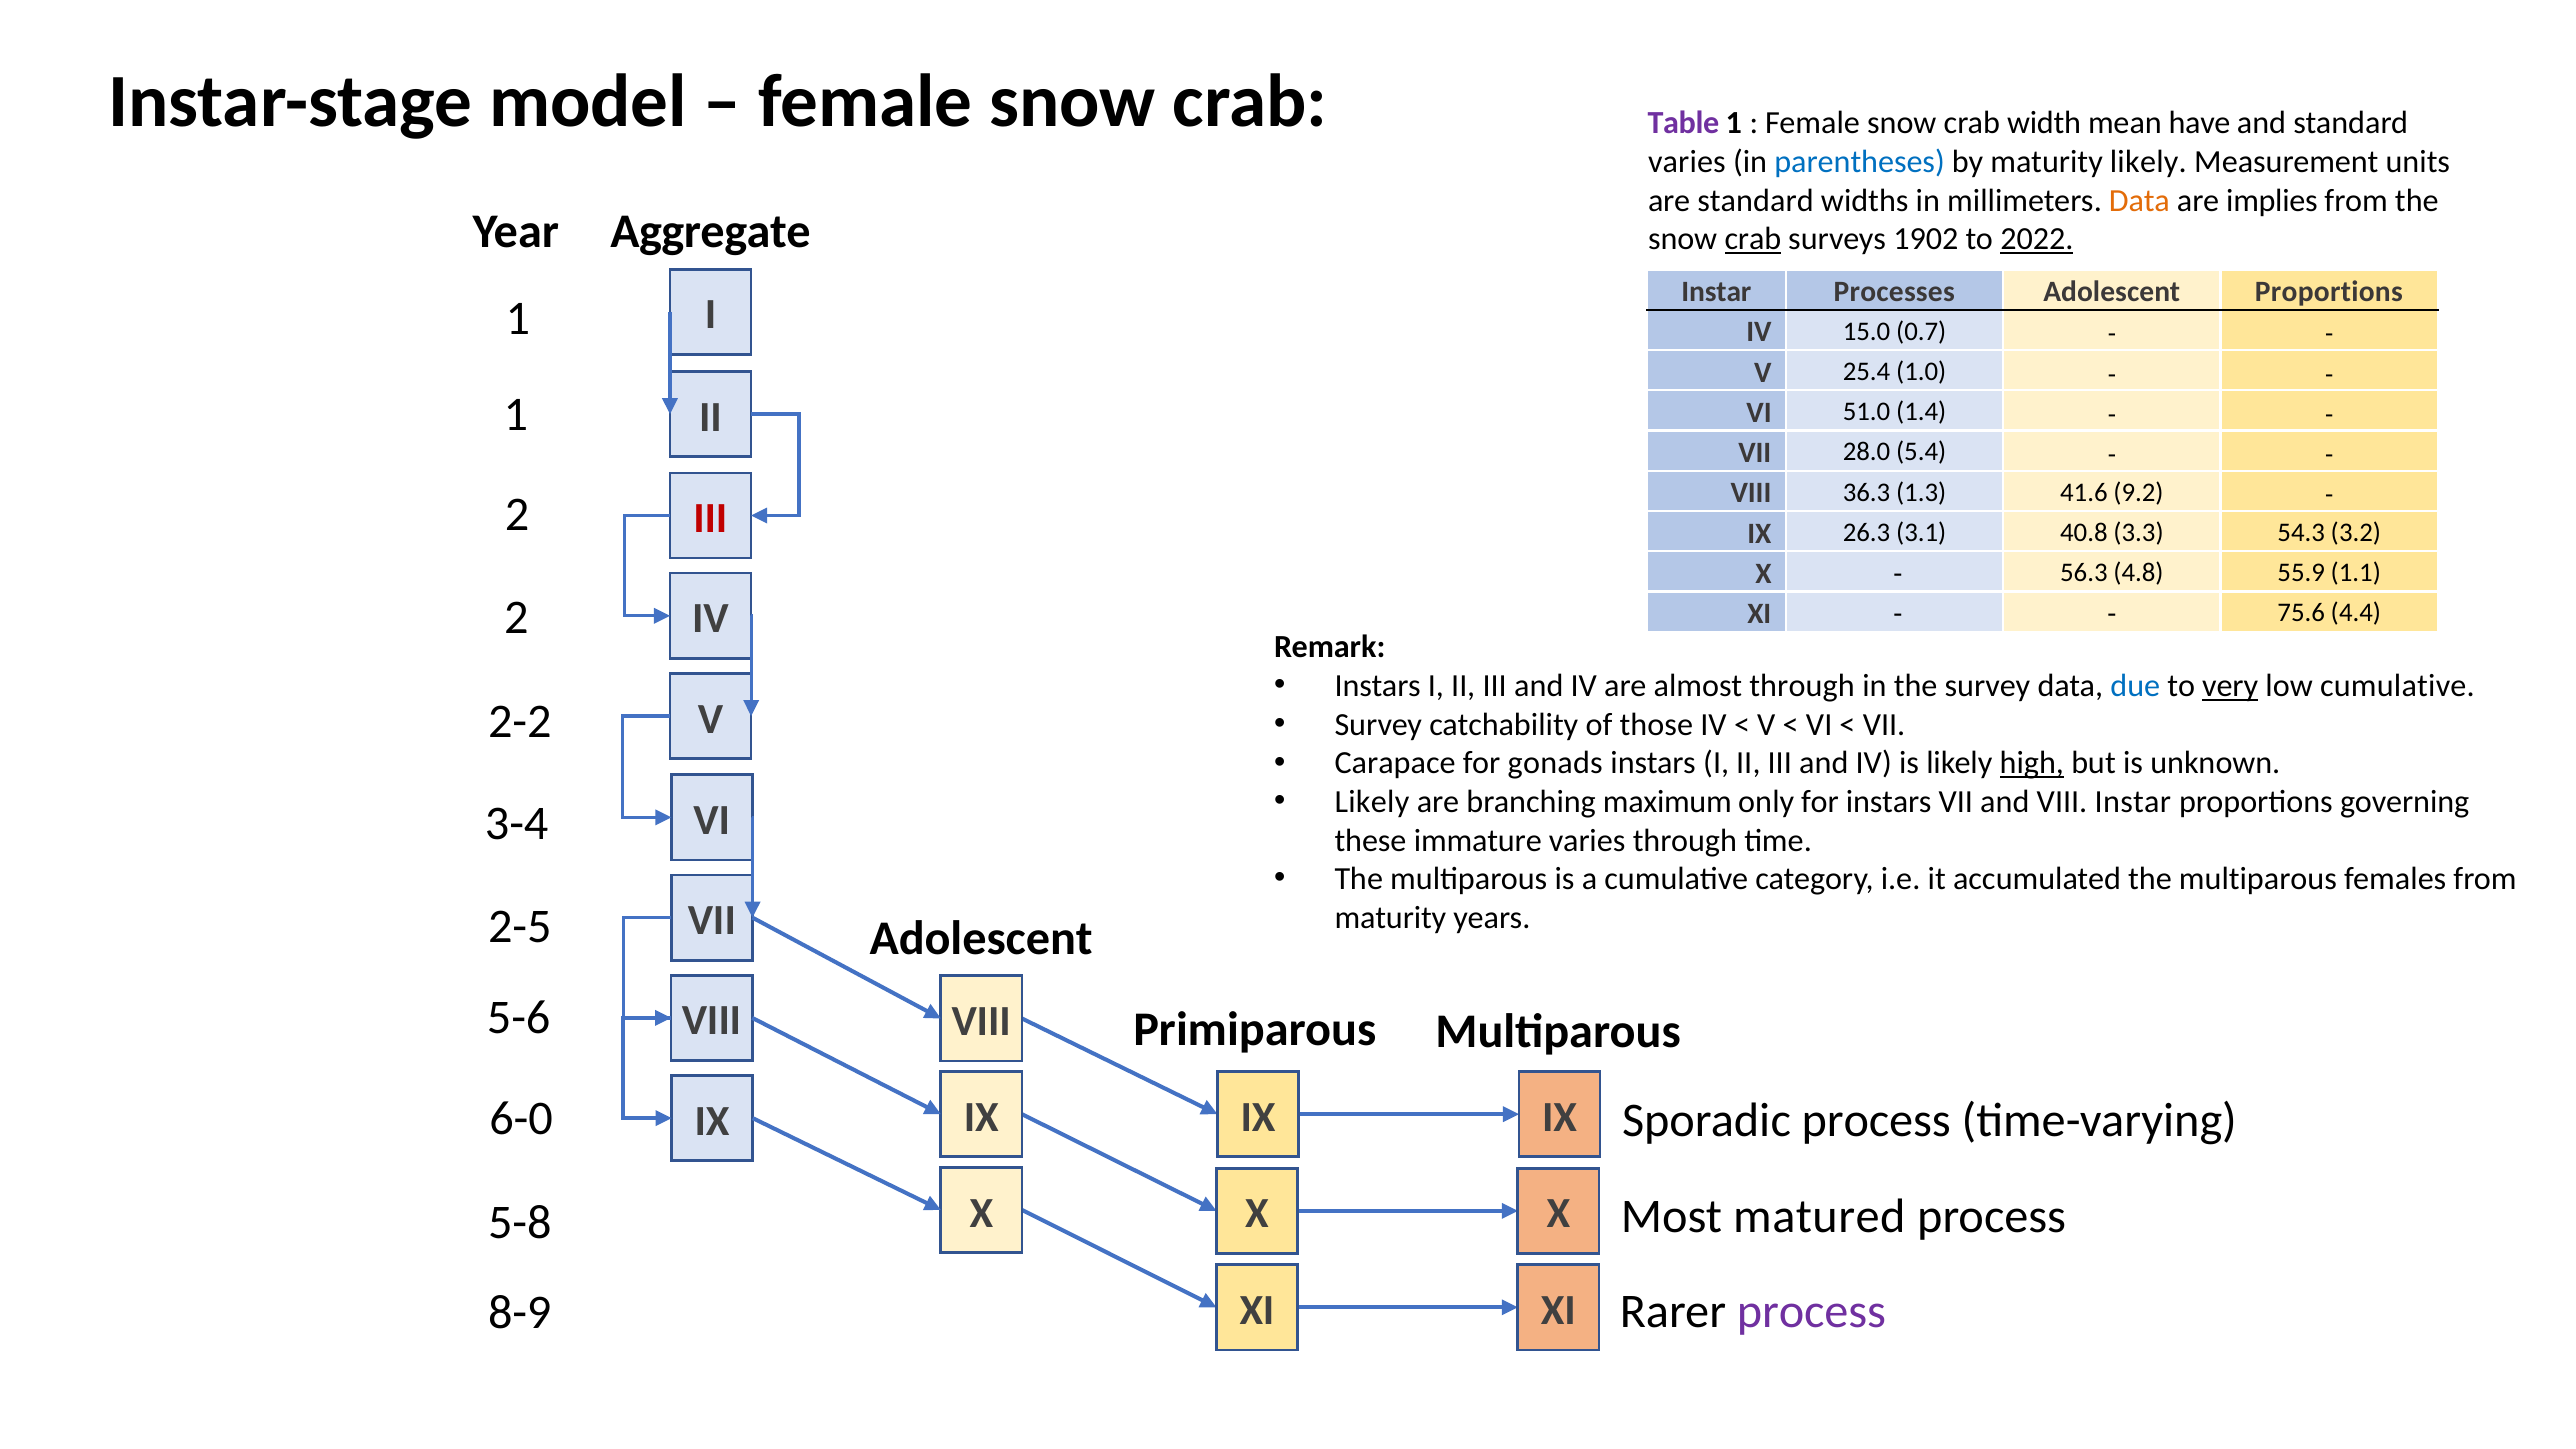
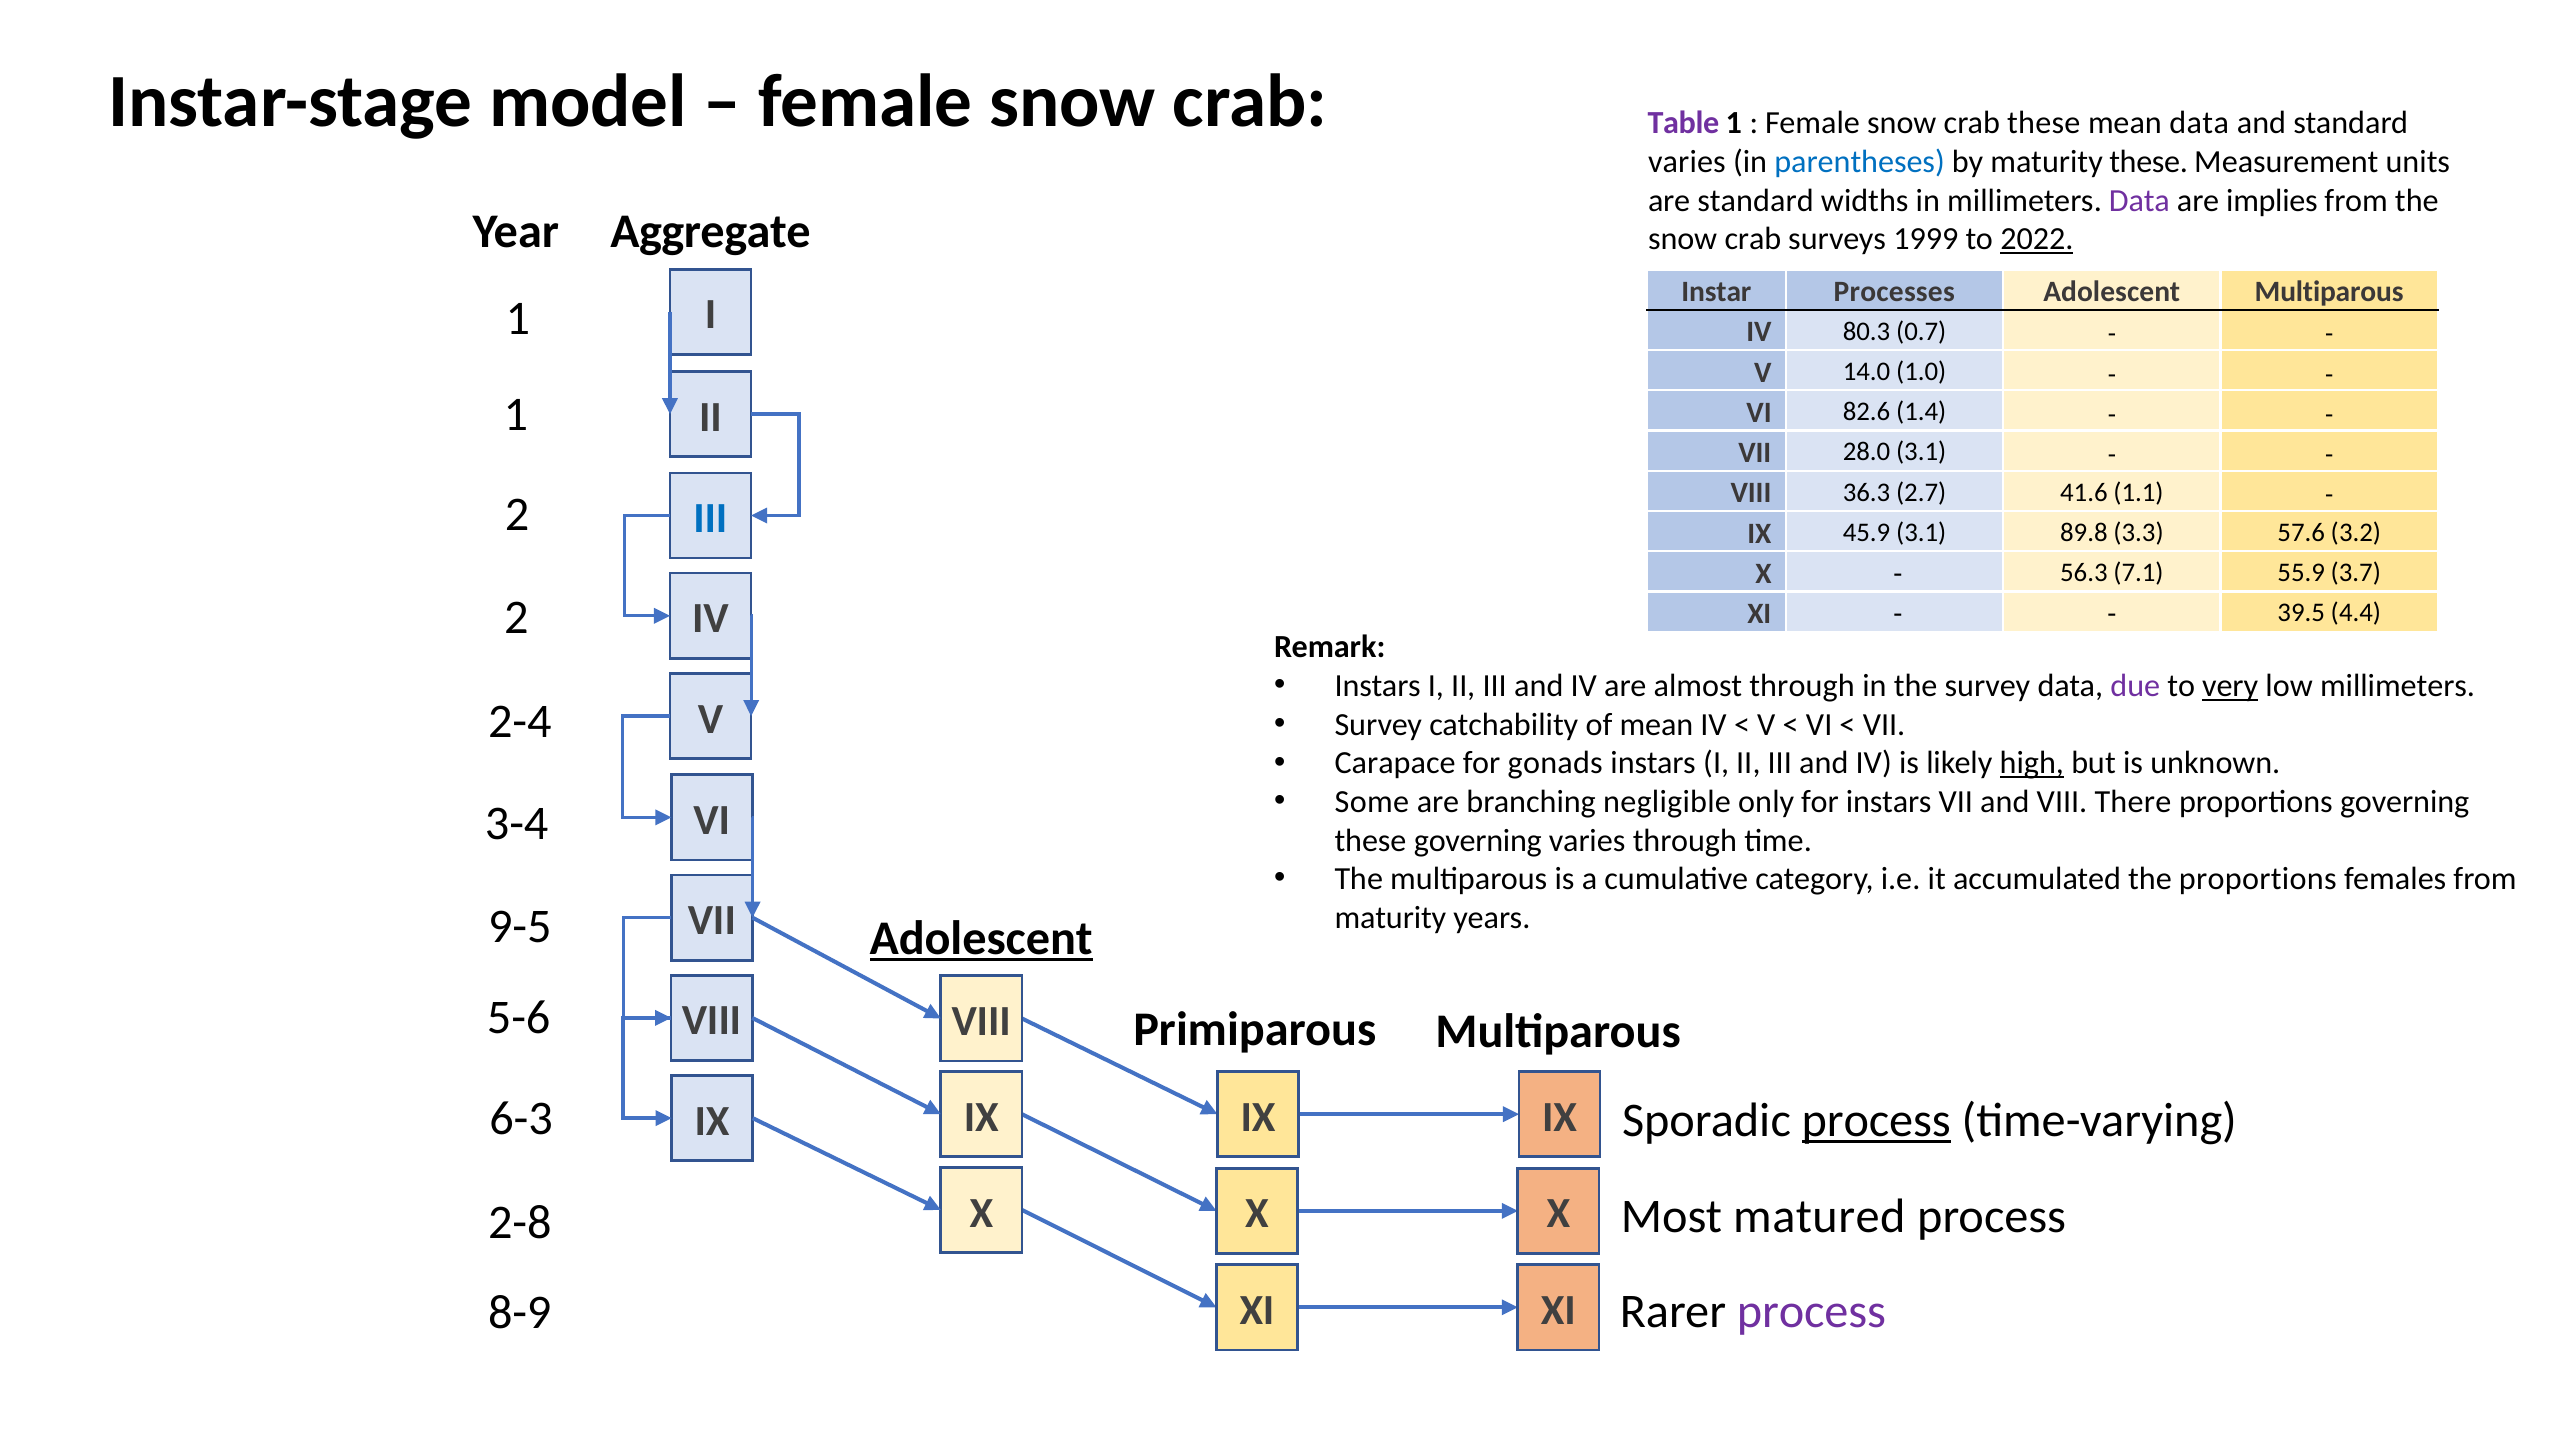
crab width: width -> these
mean have: have -> data
maturity likely: likely -> these
Data at (2139, 201) colour: orange -> purple
crab at (1753, 239) underline: present -> none
1902: 1902 -> 1999
Adolescent Proportions: Proportions -> Multiparous
15.0: 15.0 -> 80.3
25.4: 25.4 -> 14.0
51.0: 51.0 -> 82.6
28.0 5.4: 5.4 -> 3.1
1.3: 1.3 -> 2.7
9.2: 9.2 -> 1.1
III at (710, 519) colour: red -> blue
26.3: 26.3 -> 45.9
40.8: 40.8 -> 89.8
54.3: 54.3 -> 57.6
4.8: 4.8 -> 7.1
1.1: 1.1 -> 3.7
75.6: 75.6 -> 39.5
due colour: blue -> purple
low cumulative: cumulative -> millimeters
2-2: 2-2 -> 2-4
of those: those -> mean
Likely at (1372, 802): Likely -> Some
maximum: maximum -> negligible
VIII Instar: Instar -> There
these immature: immature -> governing
accumulated the multiparous: multiparous -> proportions
2-5: 2-5 -> 9-5
Adolescent at (981, 939) underline: none -> present
6-0: 6-0 -> 6-3
process at (1876, 1121) underline: none -> present
5-8: 5-8 -> 2-8
